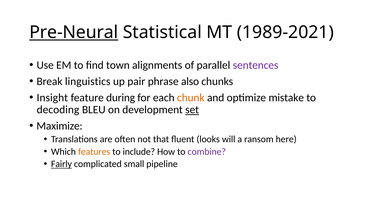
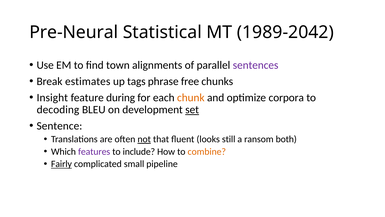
Pre-Neural underline: present -> none
1989-2021: 1989-2021 -> 1989-2042
linguistics: linguistics -> estimates
pair: pair -> tags
also: also -> free
mistake: mistake -> corpora
Maximize: Maximize -> Sentence
not underline: none -> present
will: will -> still
here: here -> both
features colour: orange -> purple
combine colour: purple -> orange
